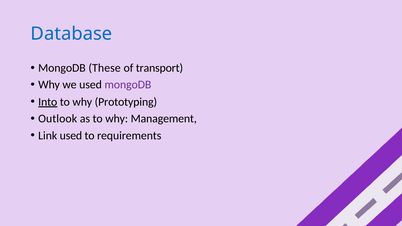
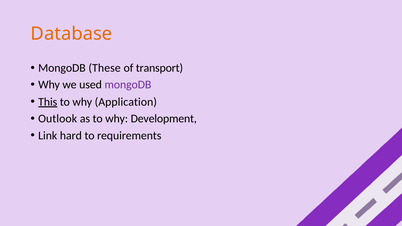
Database colour: blue -> orange
Into: Into -> This
Prototyping: Prototyping -> Application
Management: Management -> Development
Link used: used -> hard
